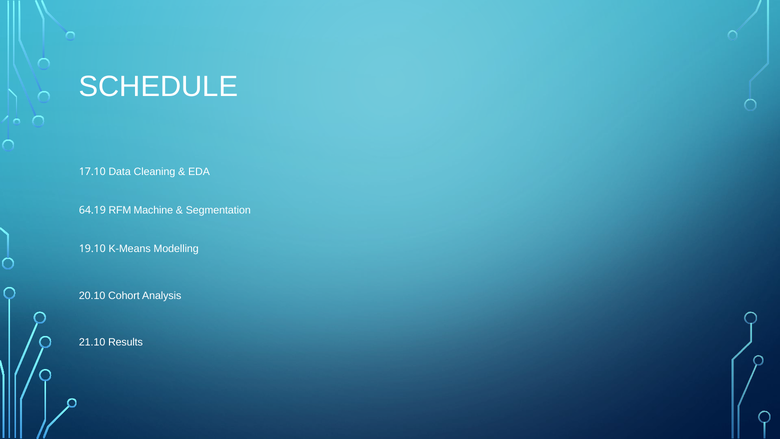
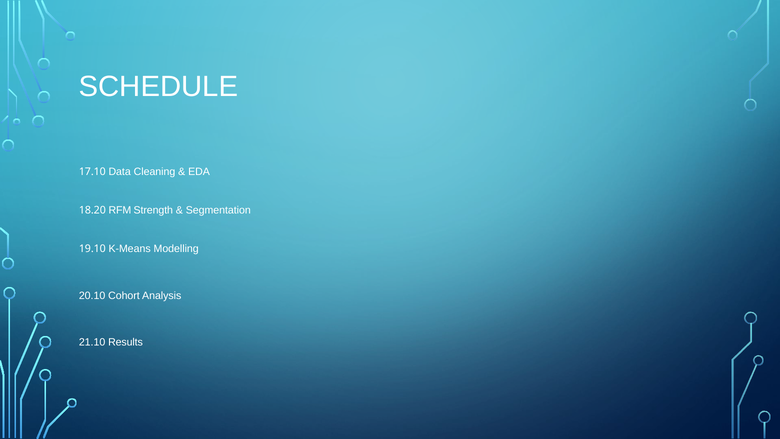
64.19: 64.19 -> 18.20
Machine: Machine -> Strength
